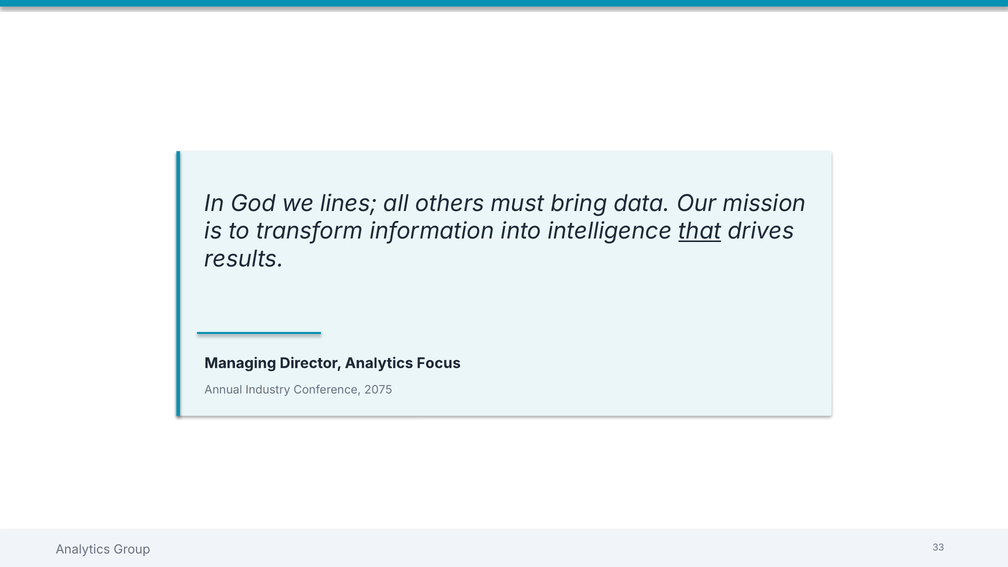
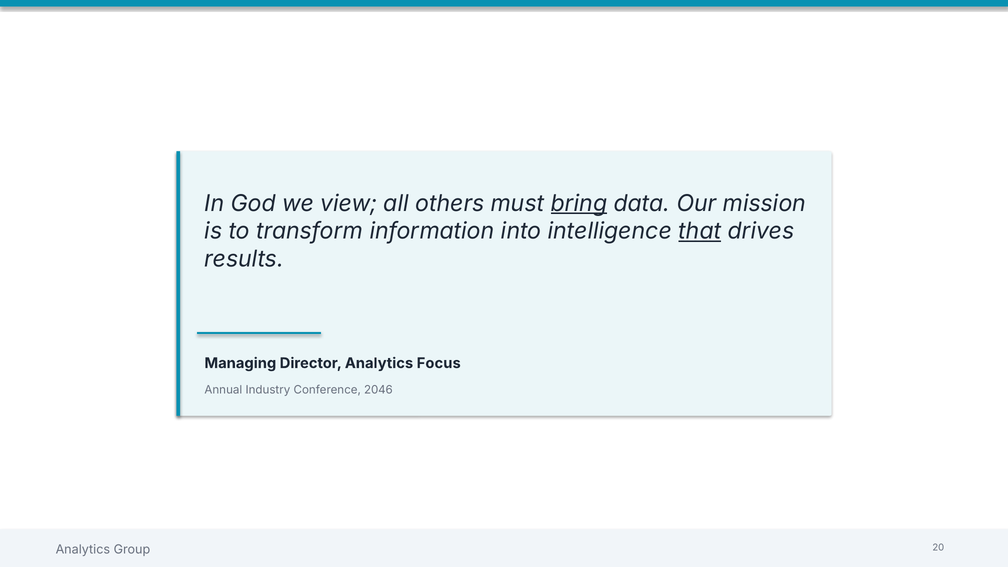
lines: lines -> view
bring underline: none -> present
2075: 2075 -> 2046
33: 33 -> 20
